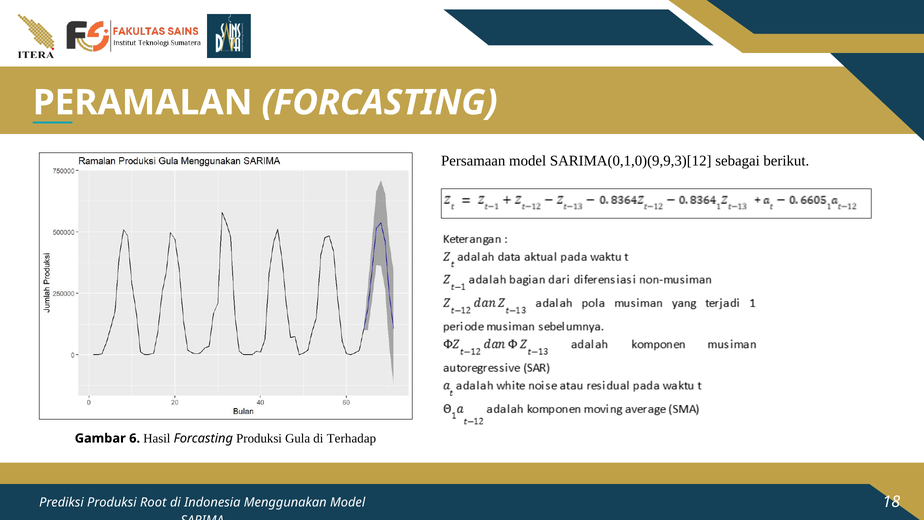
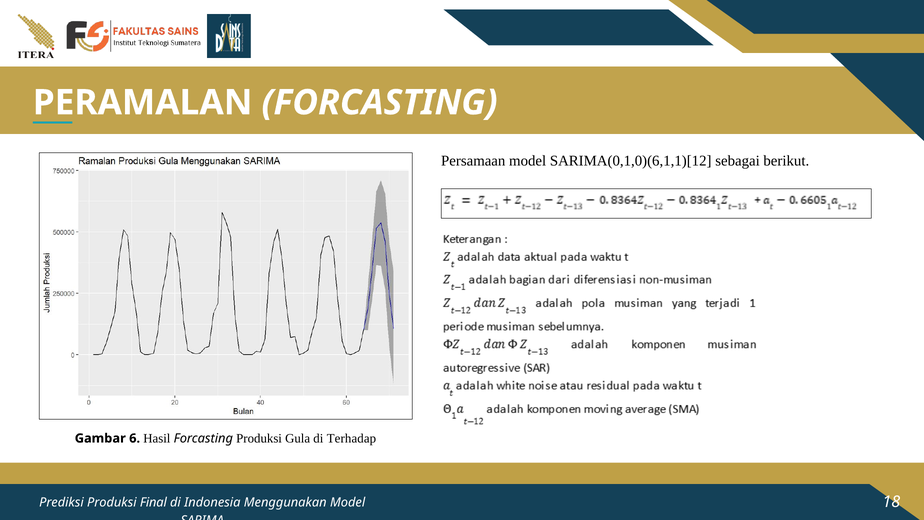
SARIMA(0,1,0)(9,9,3)[12: SARIMA(0,1,0)(9,9,3)[12 -> SARIMA(0,1,0)(6,1,1)[12
Root: Root -> Final
